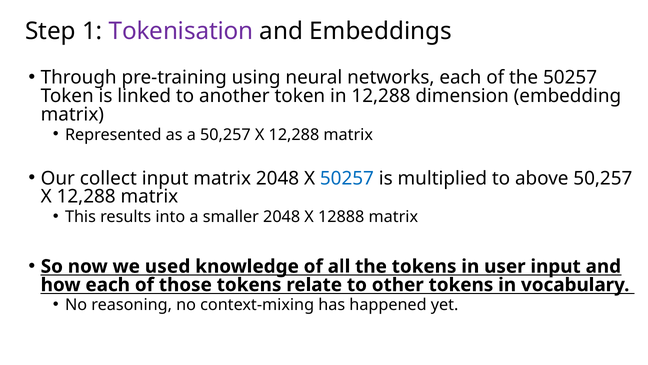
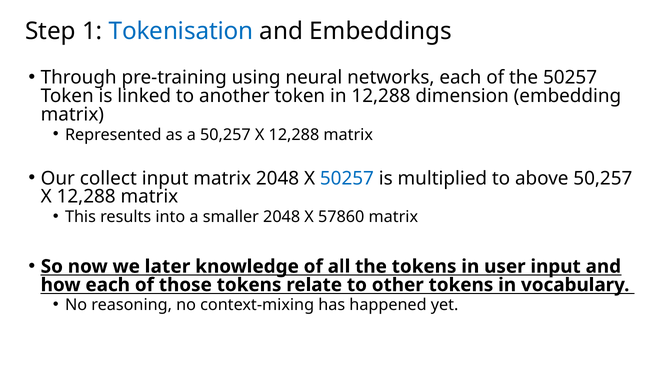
Tokenisation colour: purple -> blue
12888: 12888 -> 57860
used: used -> later
